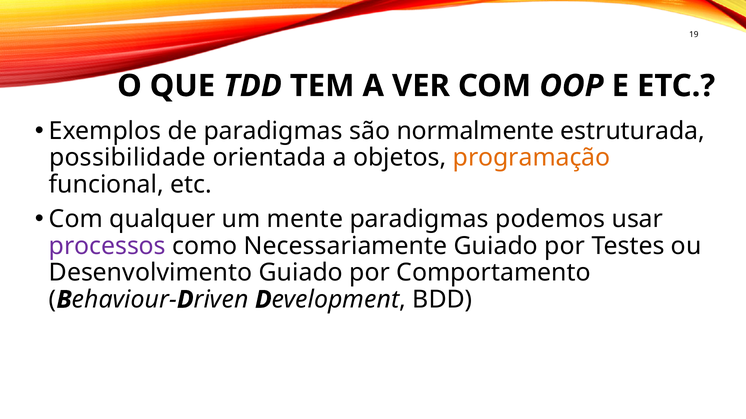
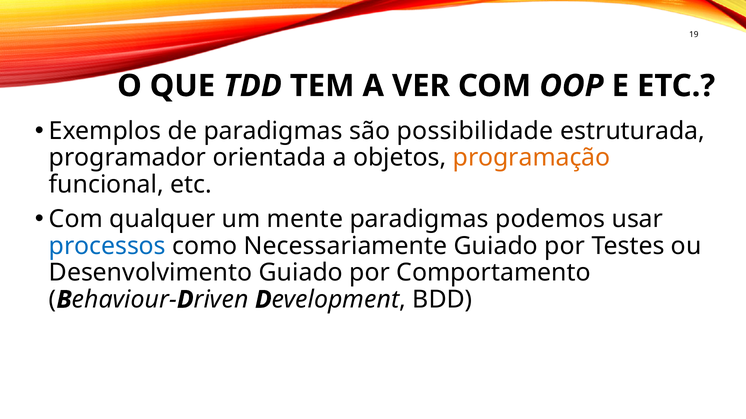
normalmente: normalmente -> possibilidade
possibilidade: possibilidade -> programador
processos colour: purple -> blue
